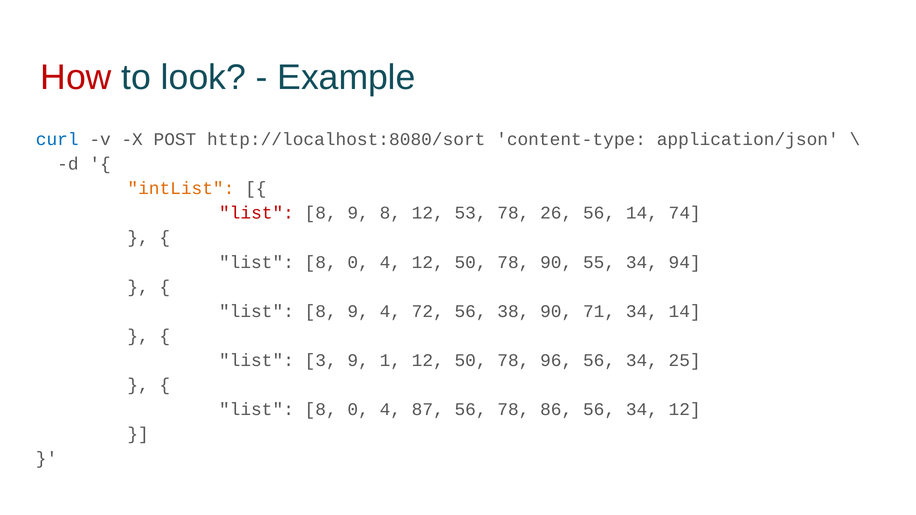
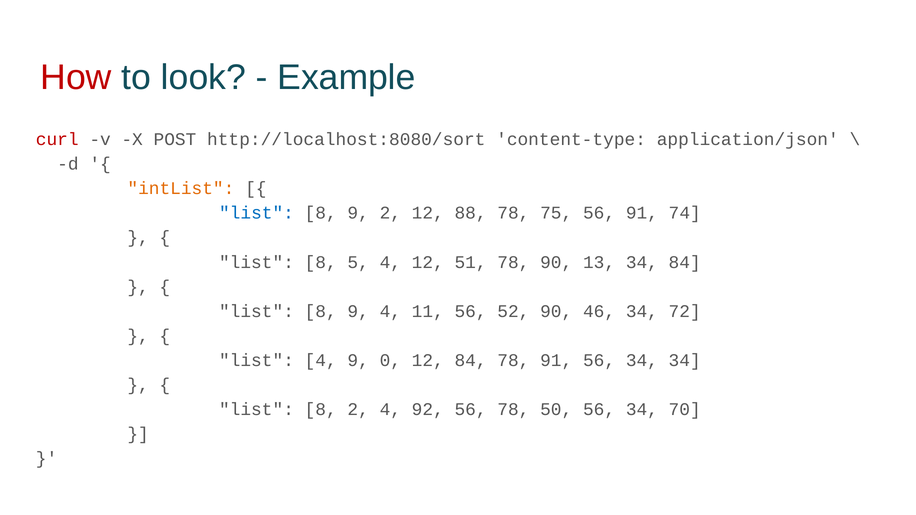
curl colour: blue -> red
list at (256, 213) colour: red -> blue
9 8: 8 -> 2
53: 53 -> 88
26: 26 -> 75
56 14: 14 -> 91
0 at (358, 262): 0 -> 5
4 12 50: 50 -> 51
55: 55 -> 13
34 94: 94 -> 84
72: 72 -> 11
38: 38 -> 52
71: 71 -> 46
34 14: 14 -> 72
list 3: 3 -> 4
1: 1 -> 0
50 at (471, 361): 50 -> 84
78 96: 96 -> 91
34 25: 25 -> 34
0 at (358, 410): 0 -> 2
87: 87 -> 92
86: 86 -> 50
34 12: 12 -> 70
